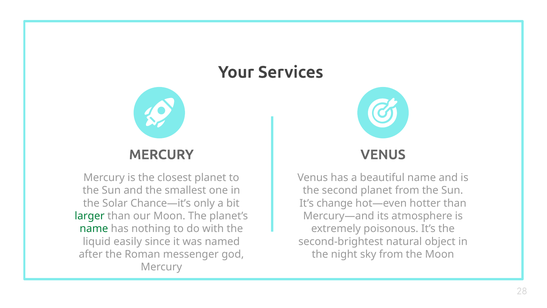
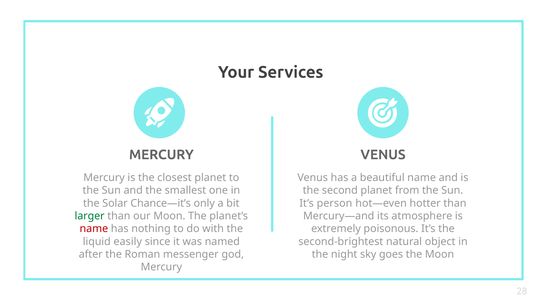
change: change -> person
name at (94, 229) colour: green -> red
sky from: from -> goes
